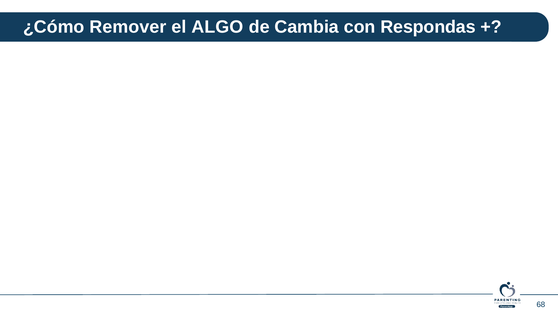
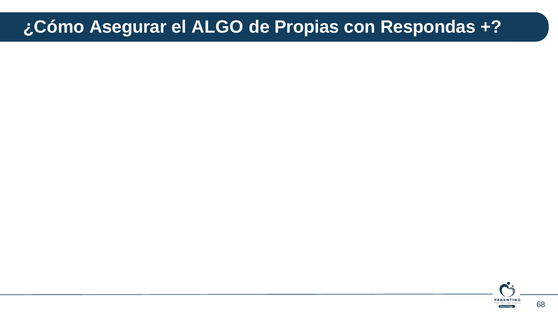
Remover: Remover -> Asegurar
Cambia: Cambia -> Propias
